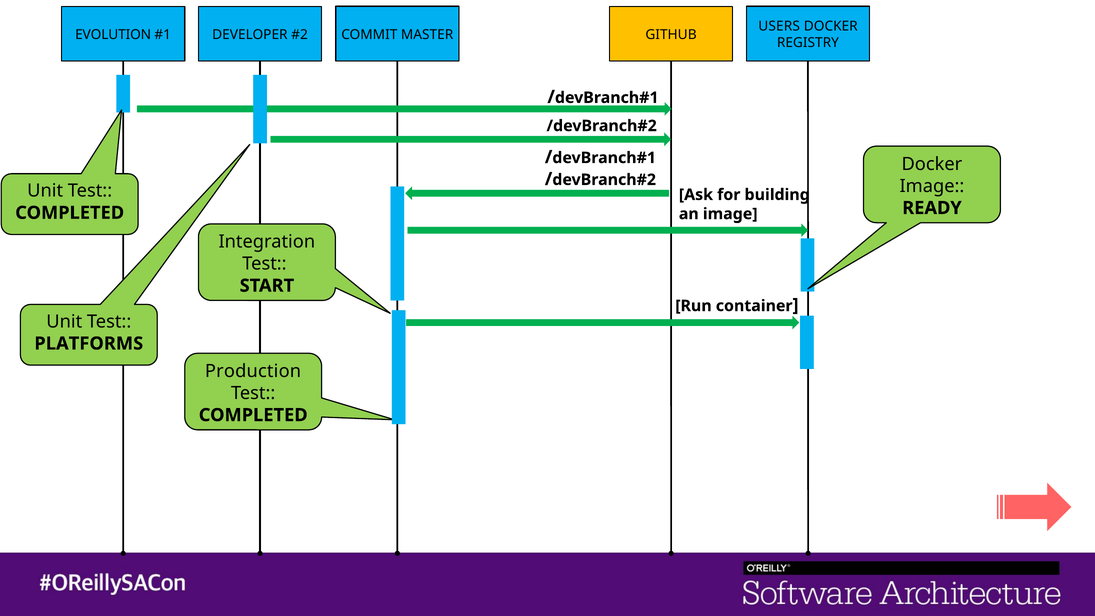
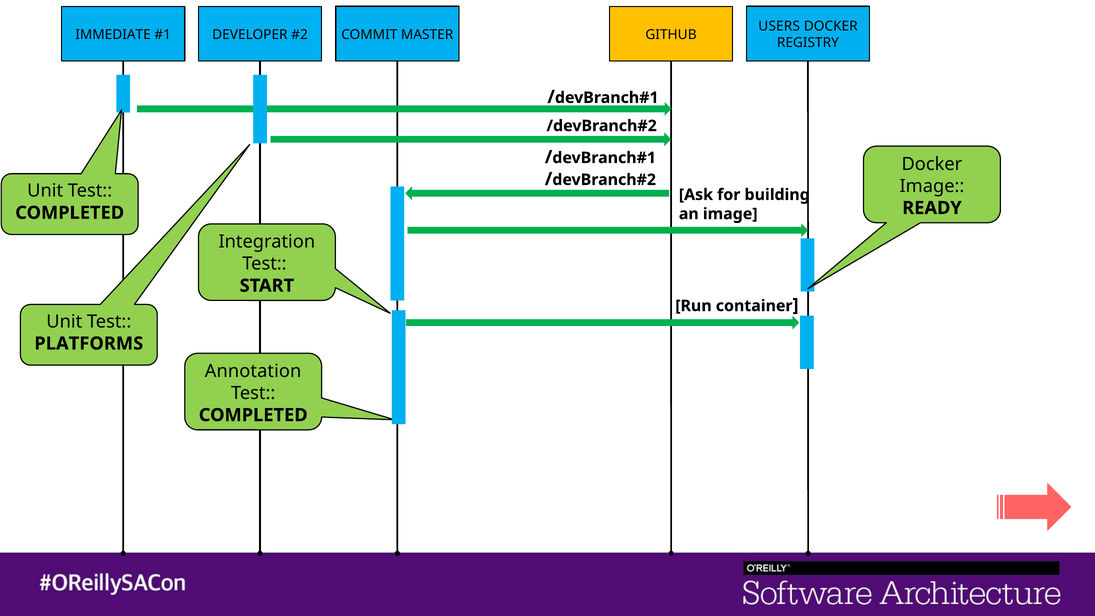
EVOLUTION: EVOLUTION -> IMMEDIATE
Production: Production -> Annotation
